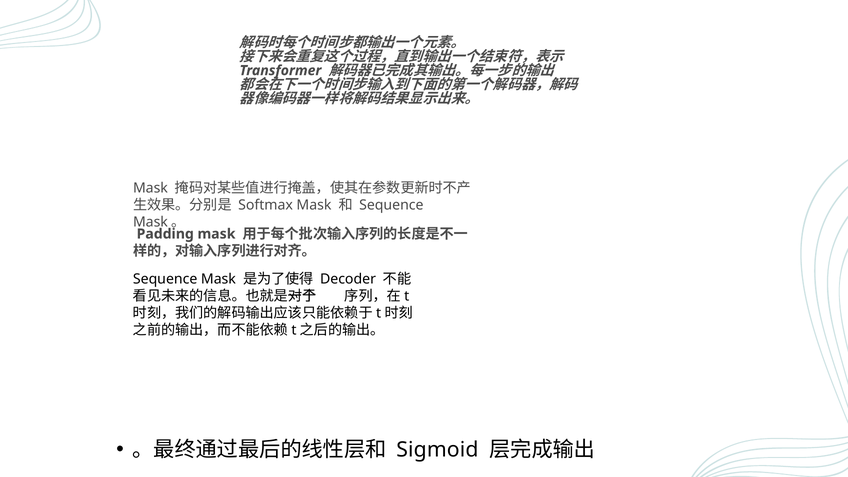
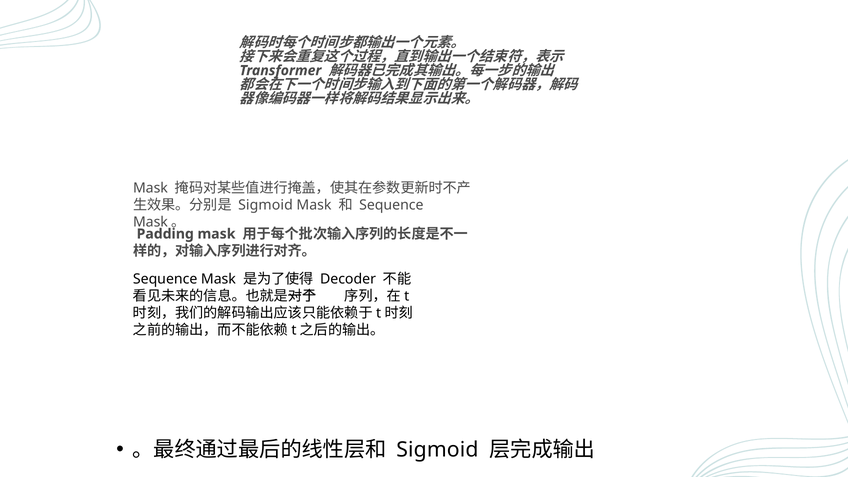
Softmax at (266, 205): Softmax -> Sigmoid
